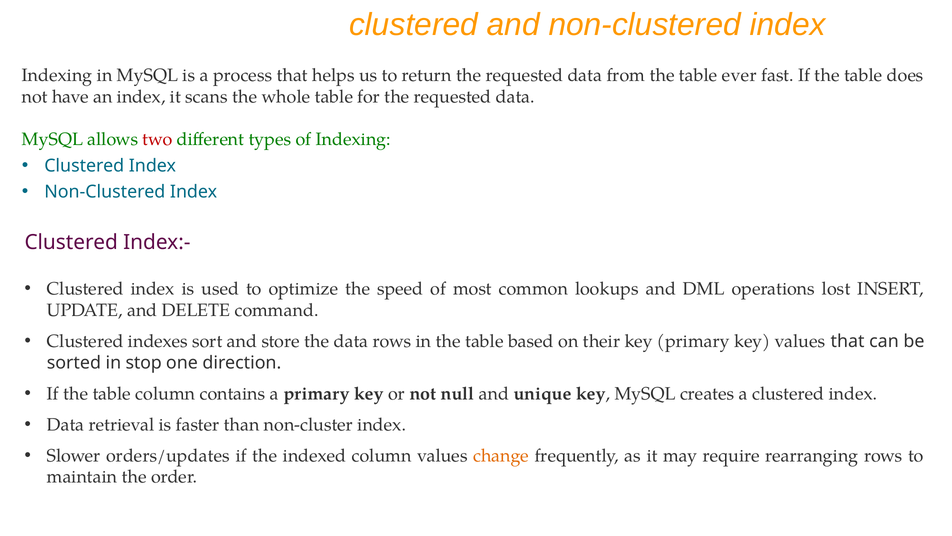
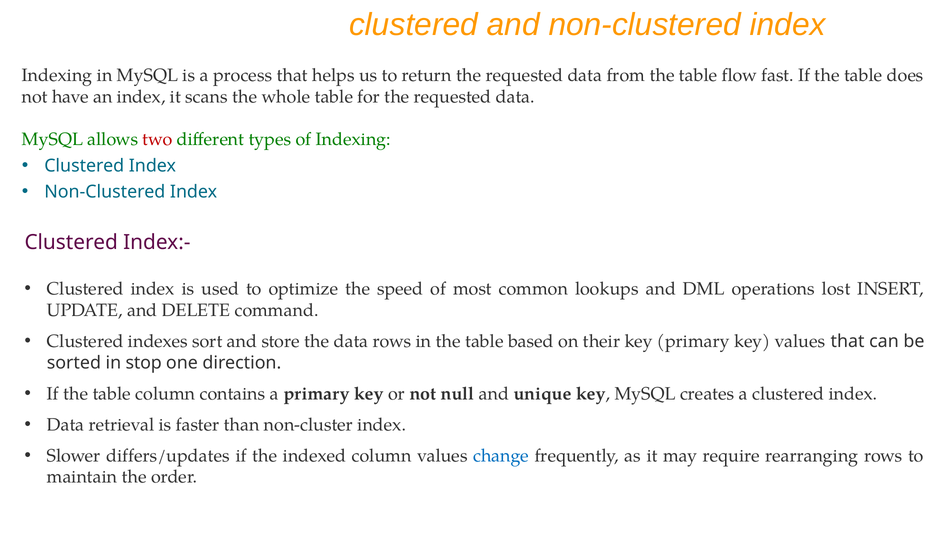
ever: ever -> flow
orders/updates: orders/updates -> differs/updates
change colour: orange -> blue
